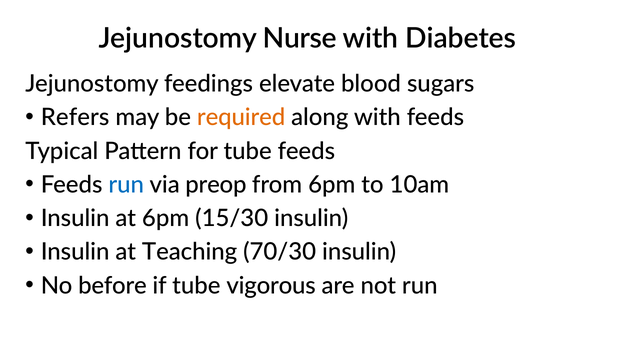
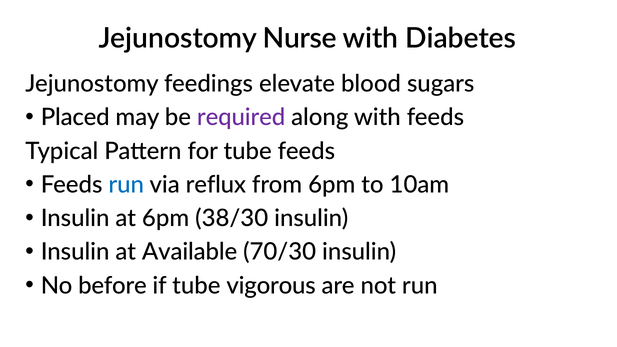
Refers: Refers -> Placed
required colour: orange -> purple
preop: preop -> reflux
15/30: 15/30 -> 38/30
Teaching: Teaching -> Available
